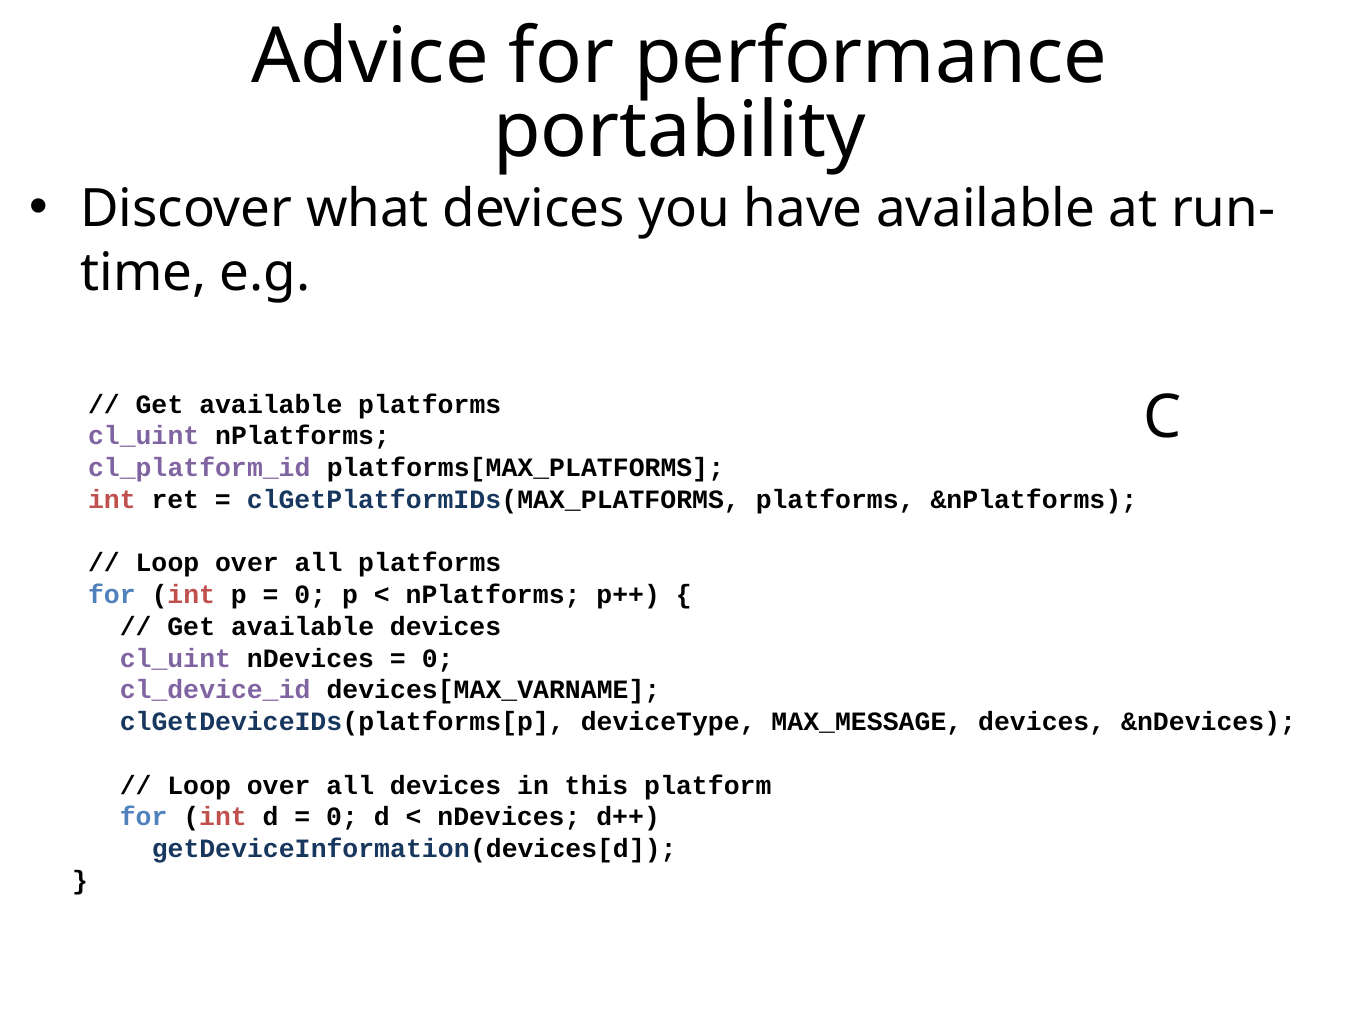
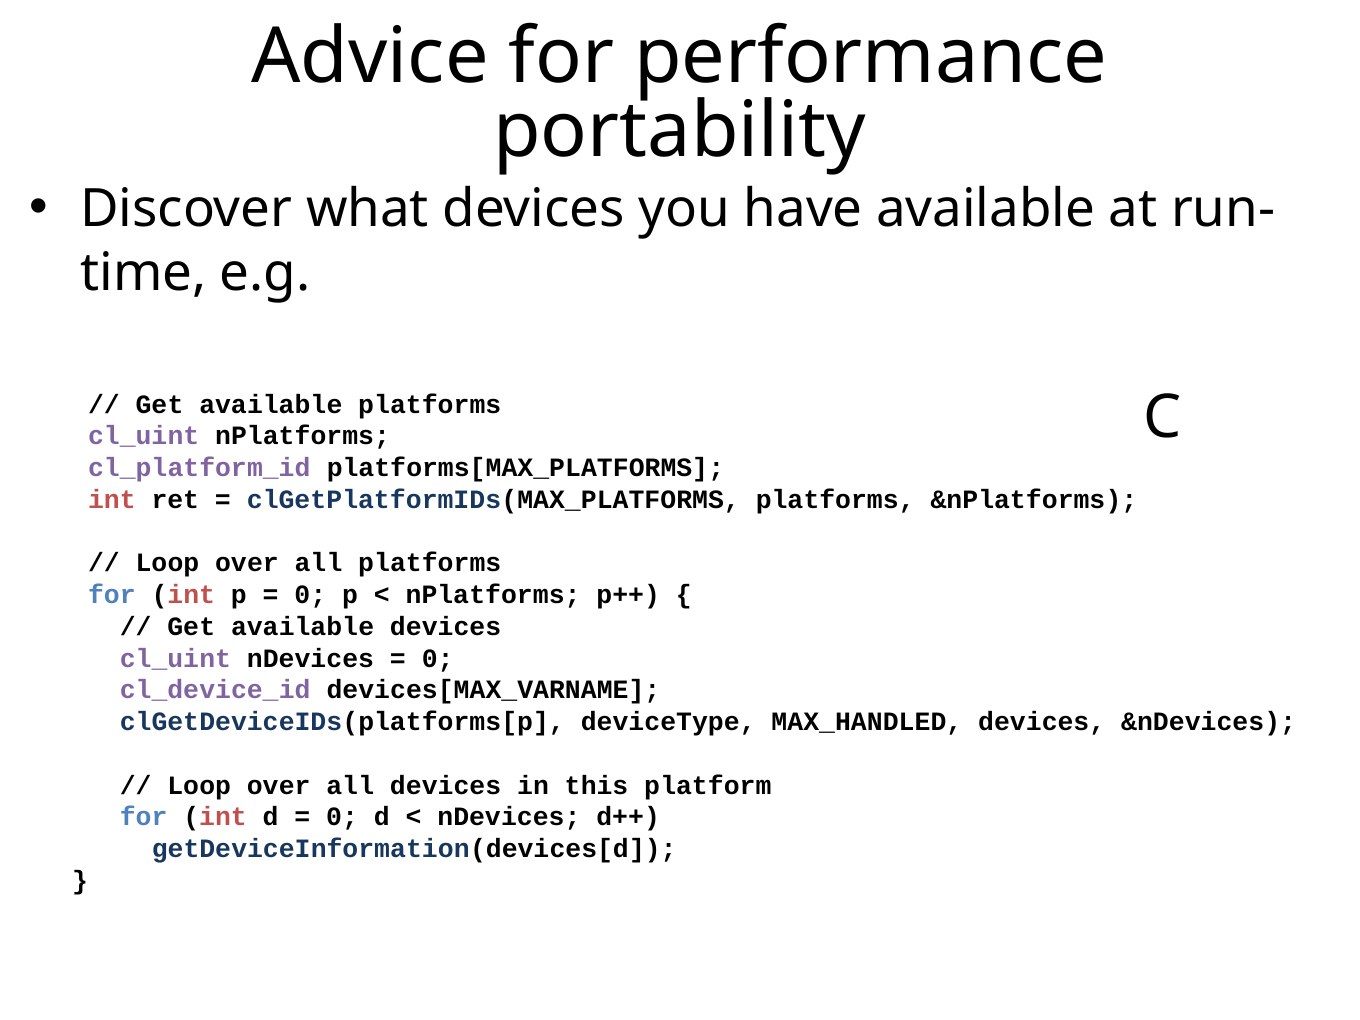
MAX_MESSAGE: MAX_MESSAGE -> MAX_HANDLED
